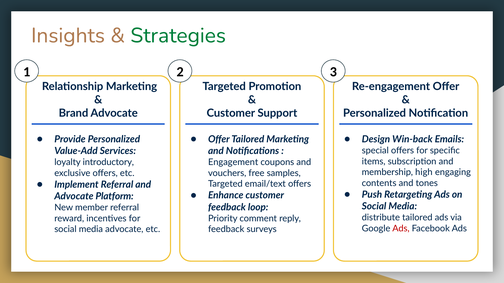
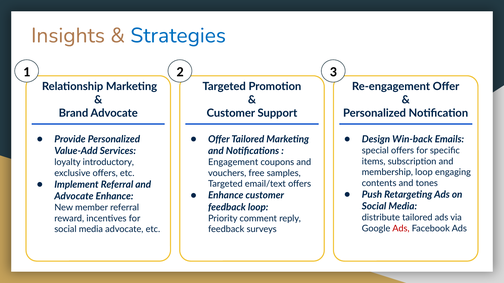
Strategies colour: green -> blue
membership high: high -> loop
Advocate Platform: Platform -> Enhance
